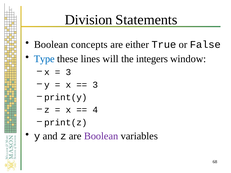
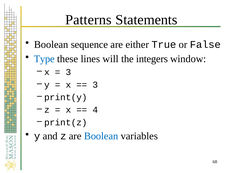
Division: Division -> Patterns
concepts: concepts -> sequence
Boolean at (101, 136) colour: purple -> blue
